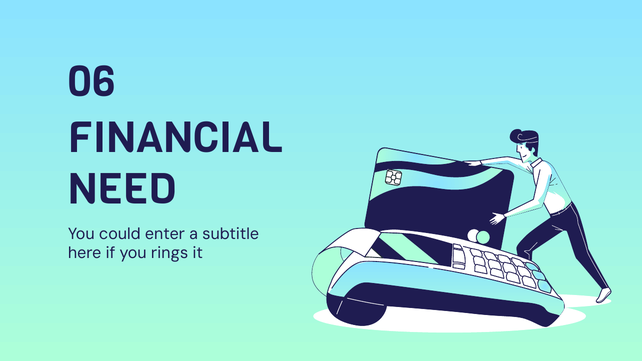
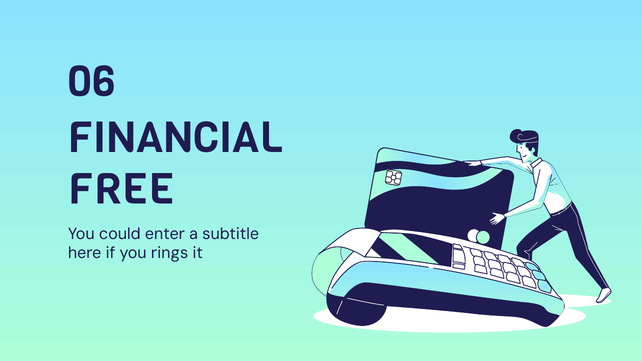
NEED: NEED -> FREE
